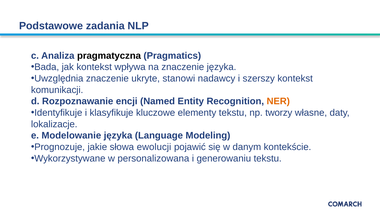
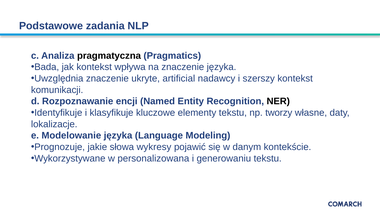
stanowi: stanowi -> artificial
NER colour: orange -> black
ewolucji: ewolucji -> wykresy
